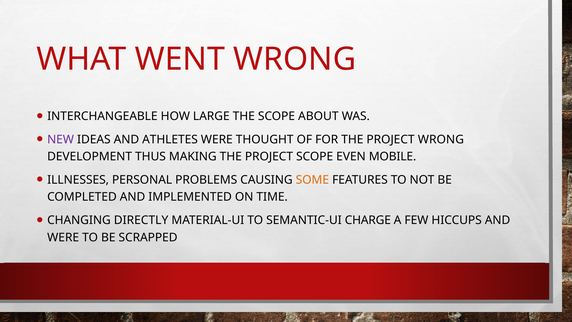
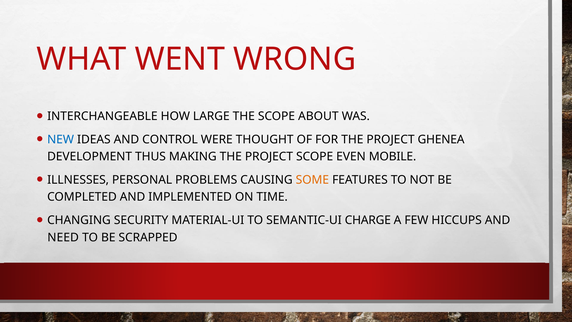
NEW colour: purple -> blue
ATHLETES: ATHLETES -> CONTROL
PROJECT WRONG: WRONG -> GHENEA
DIRECTLY: DIRECTLY -> SECURITY
WERE at (63, 237): WERE -> NEED
